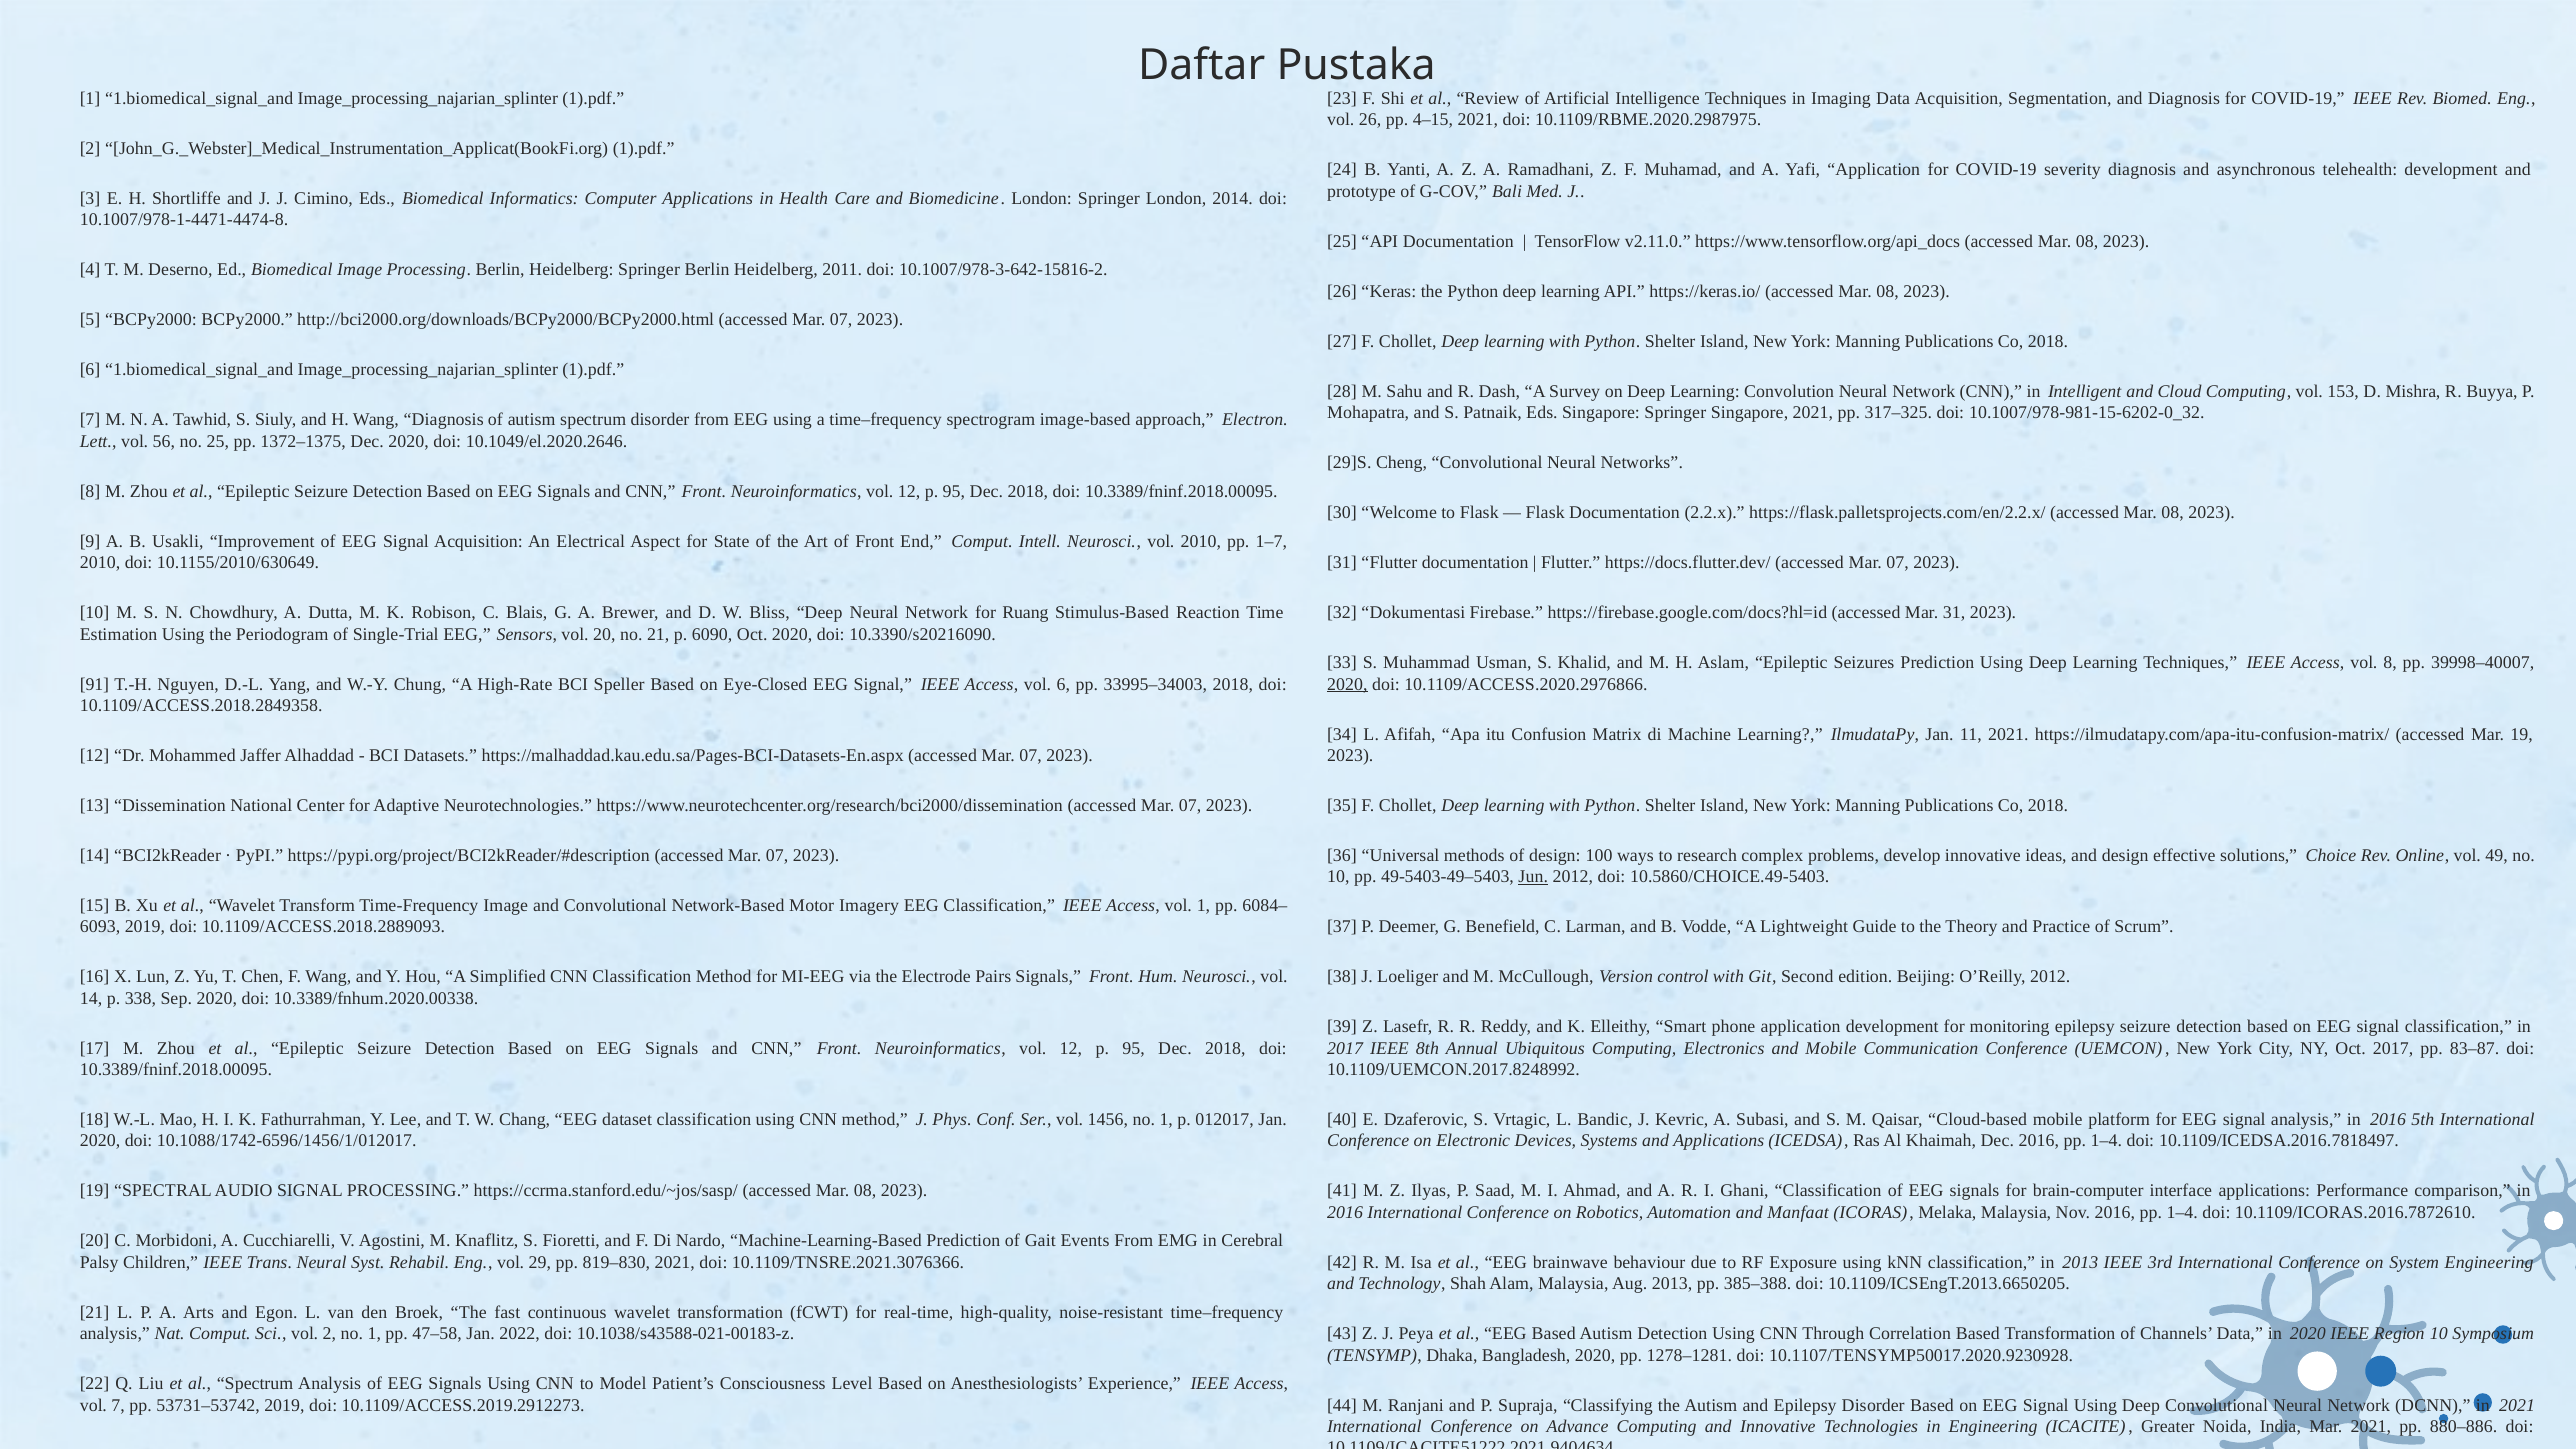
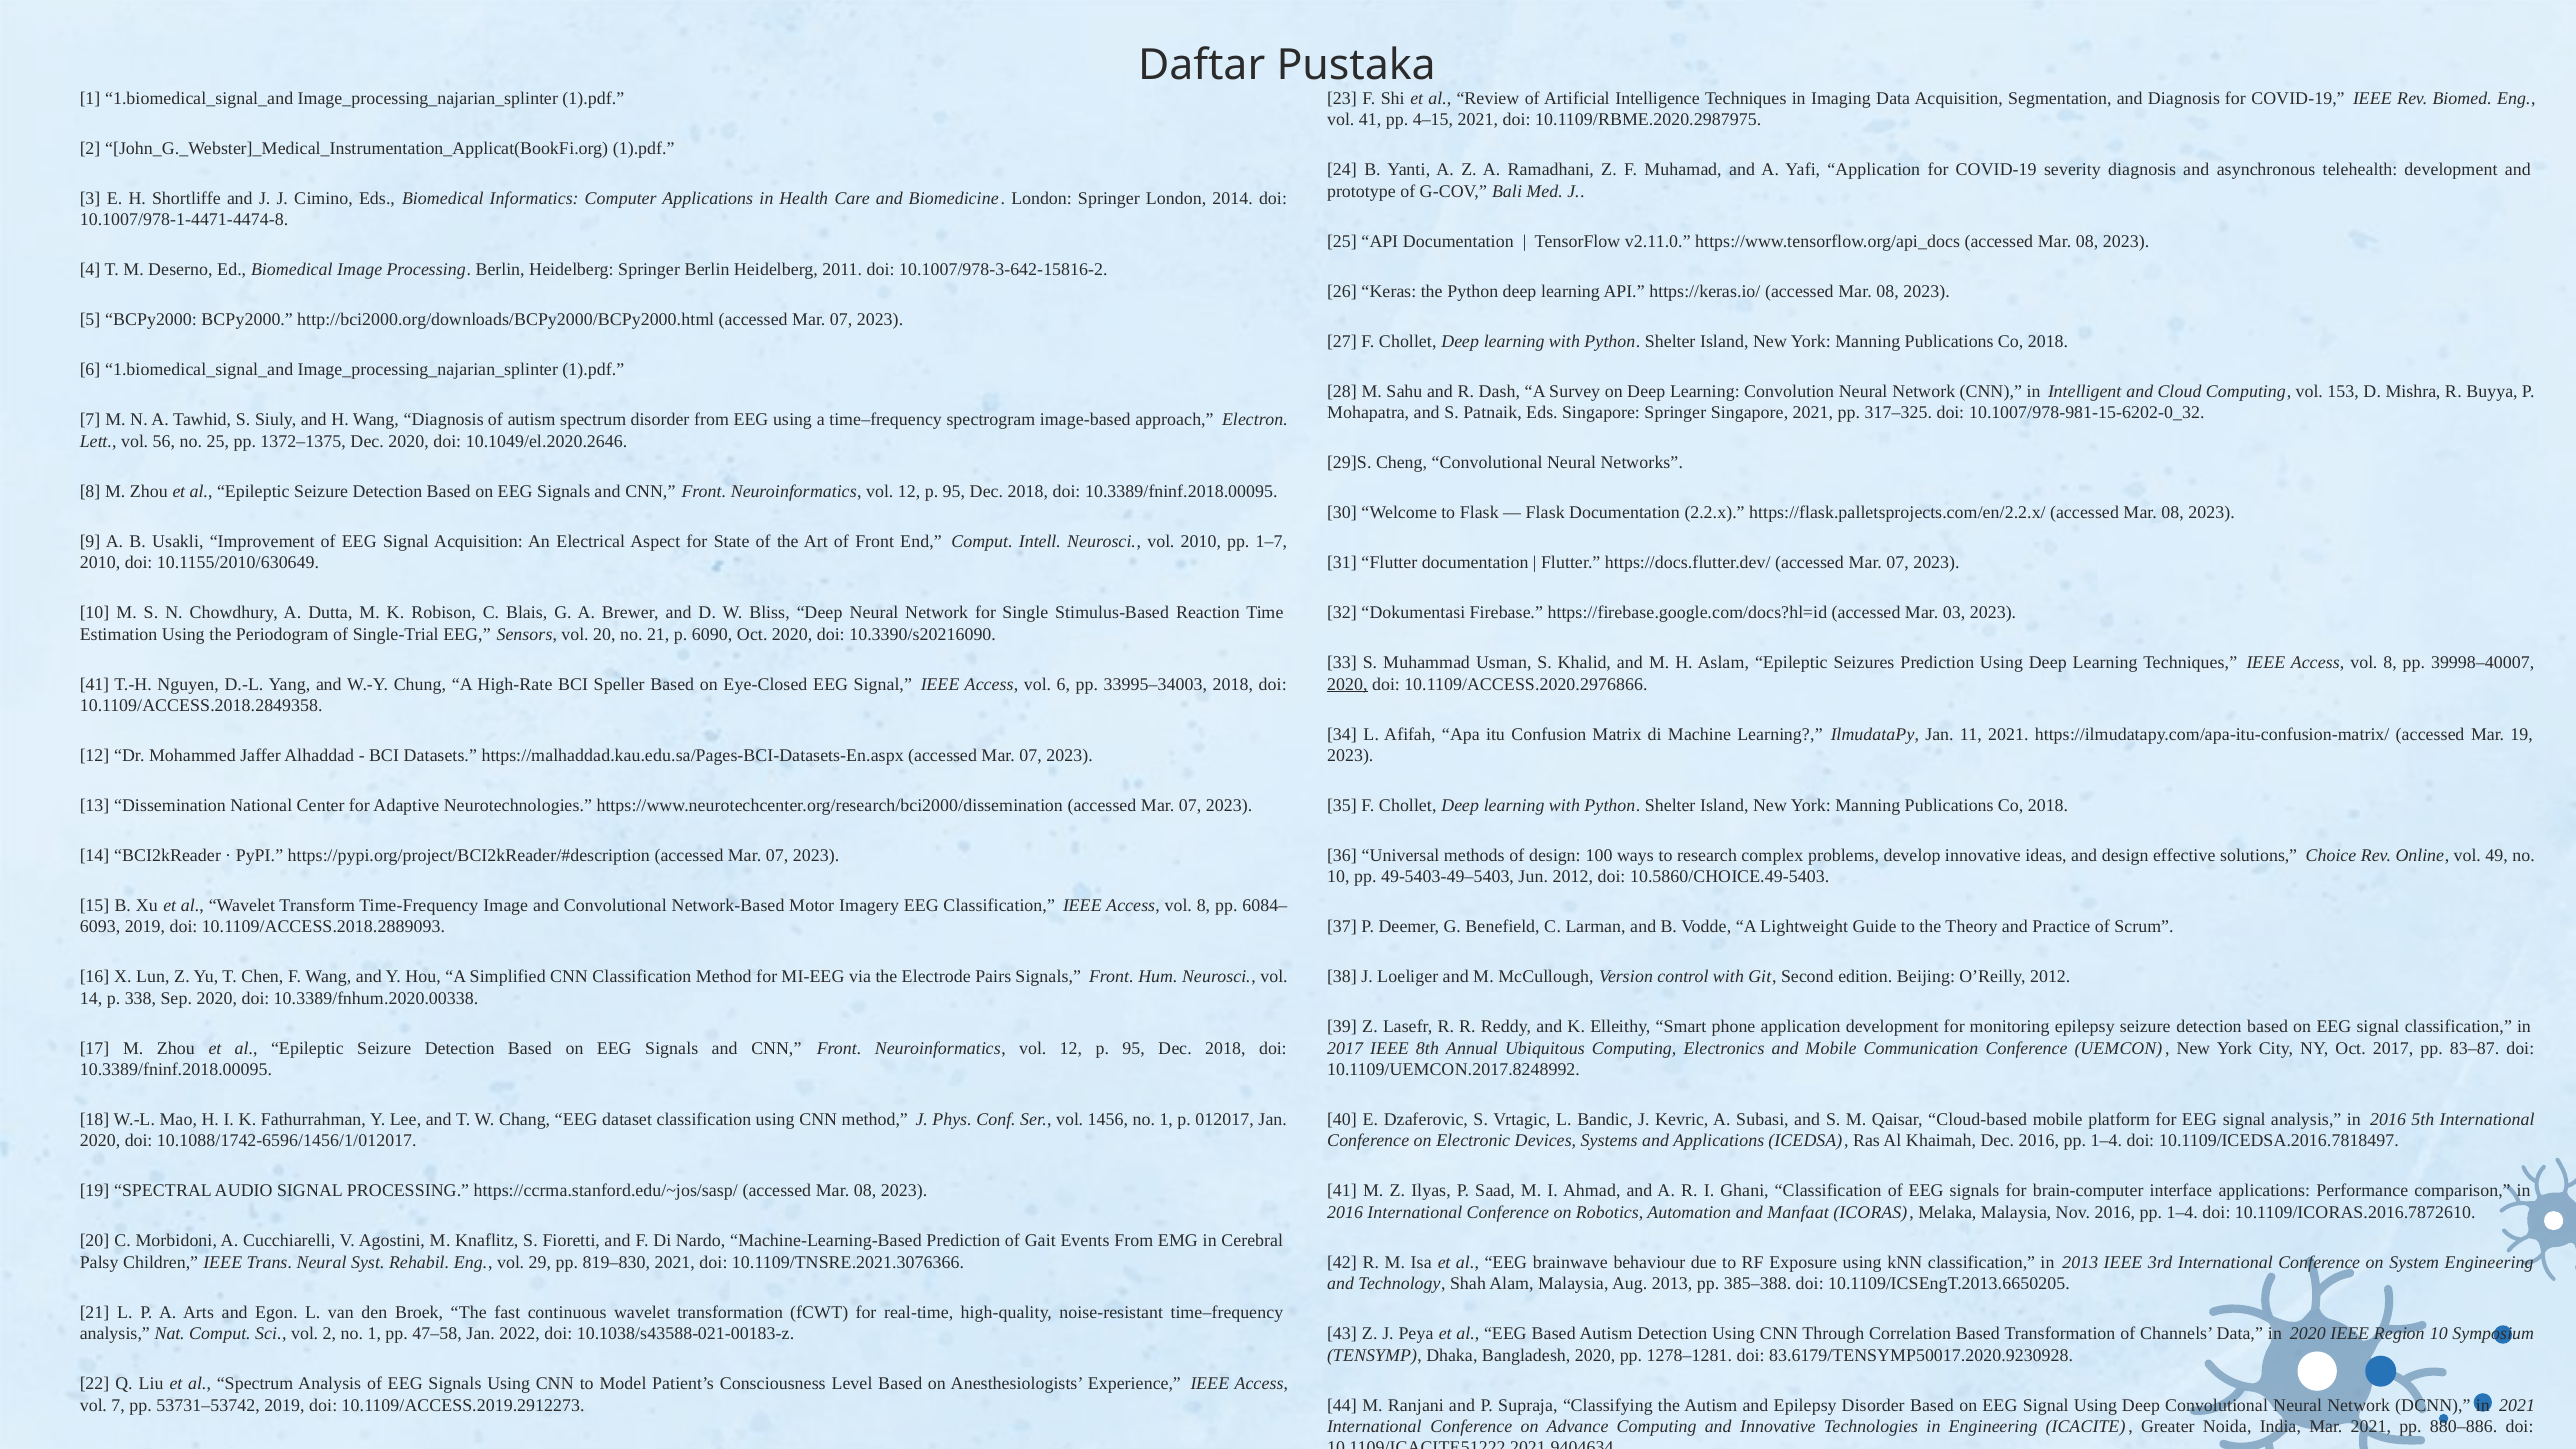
vol 26: 26 -> 41
Ruang: Ruang -> Single
Mar 31: 31 -> 03
91 at (94, 684): 91 -> 41
Jun underline: present -> none
1 at (1203, 906): 1 -> 8
10.1107/TENSYMP50017.2020.9230928: 10.1107/TENSYMP50017.2020.9230928 -> 83.6179/TENSYMP50017.2020.9230928
